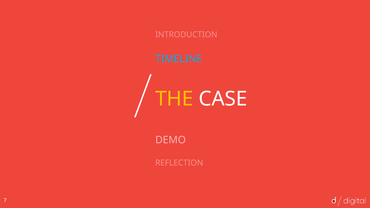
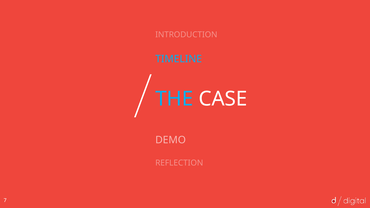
THE colour: yellow -> light blue
